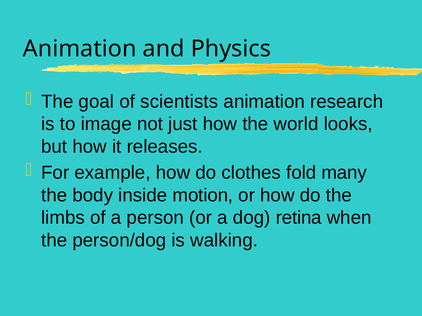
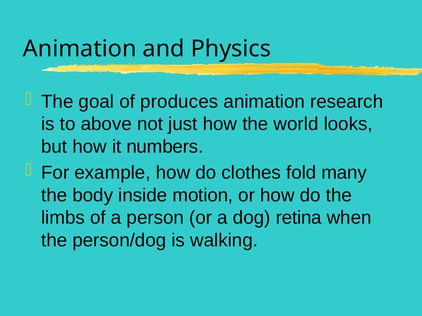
scientists: scientists -> produces
image: image -> above
releases: releases -> numbers
